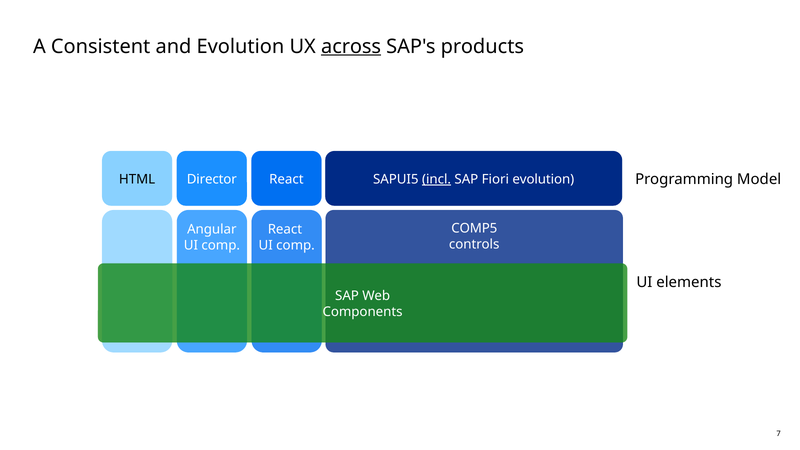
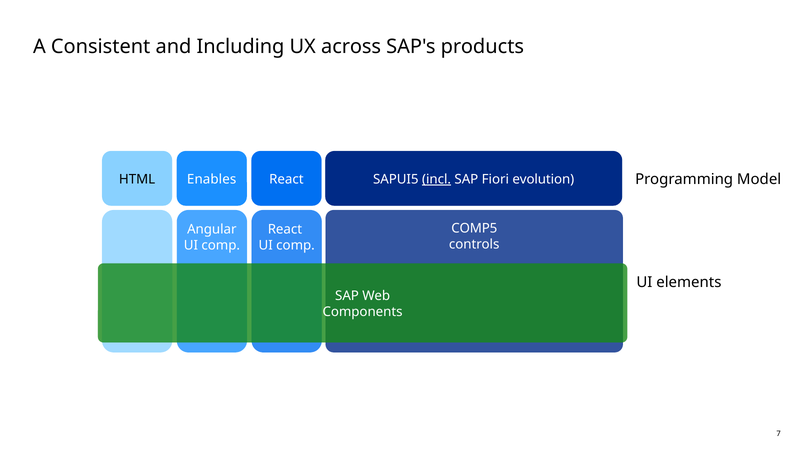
and Evolution: Evolution -> Including
across underline: present -> none
Director: Director -> Enables
